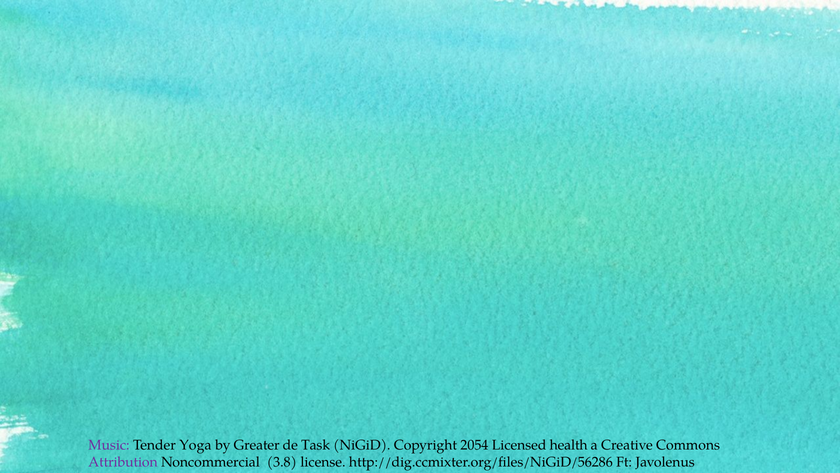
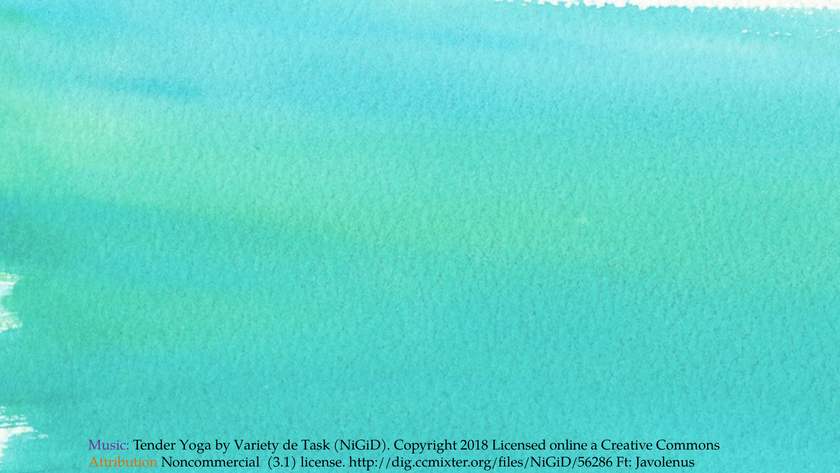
Greater: Greater -> Variety
2054: 2054 -> 2018
health: health -> online
Attribution colour: purple -> orange
3.8: 3.8 -> 3.1
